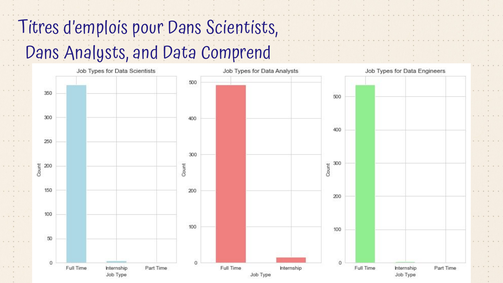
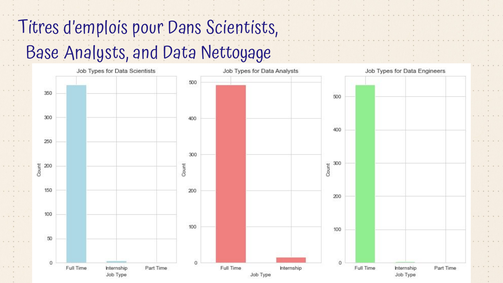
Dans at (42, 52): Dans -> Base
Comprend: Comprend -> Nettoyage
